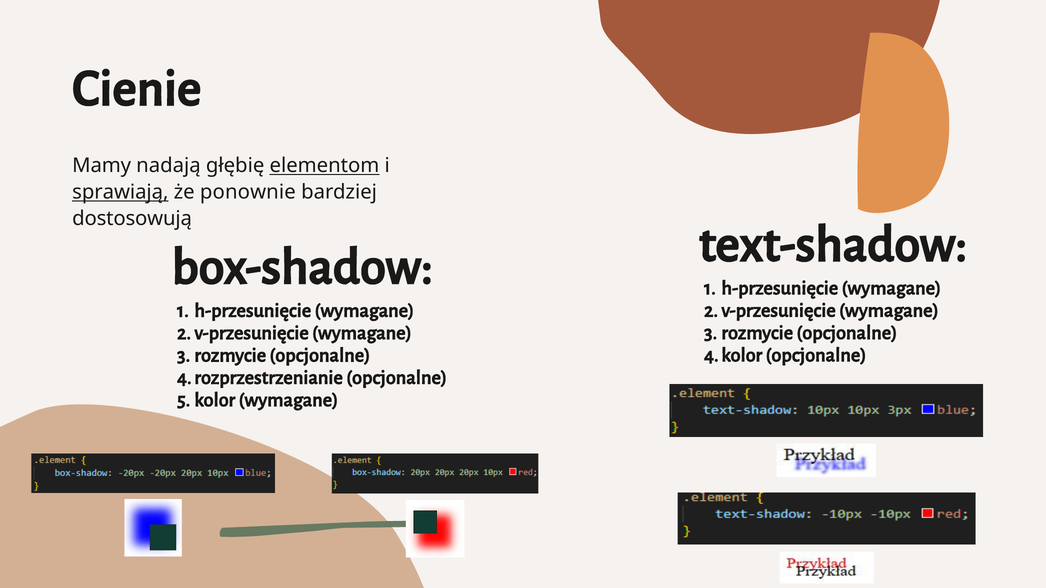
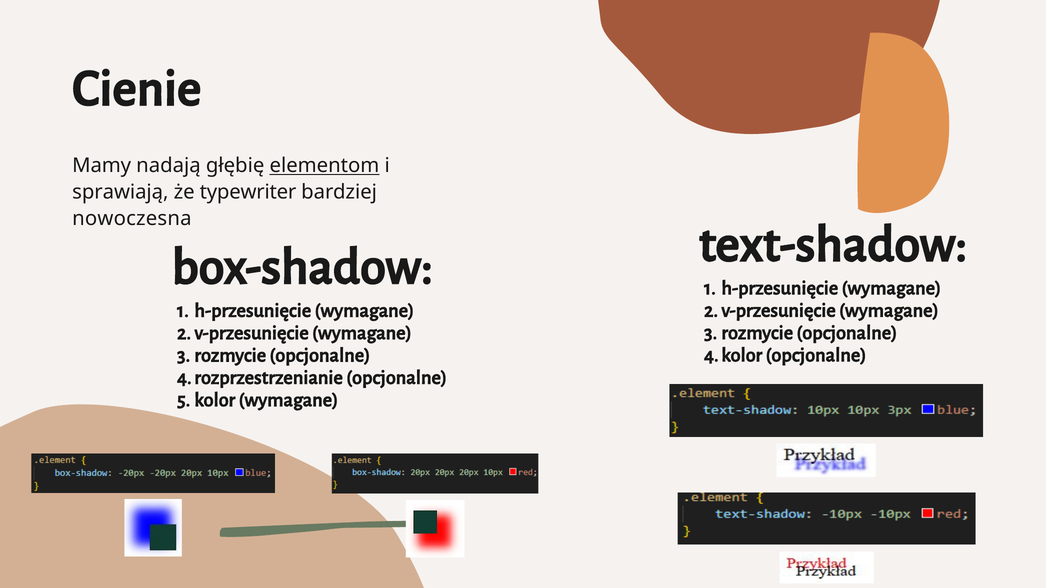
sprawiają underline: present -> none
ponownie: ponownie -> typewriter
dostosowują: dostosowują -> nowoczesna
